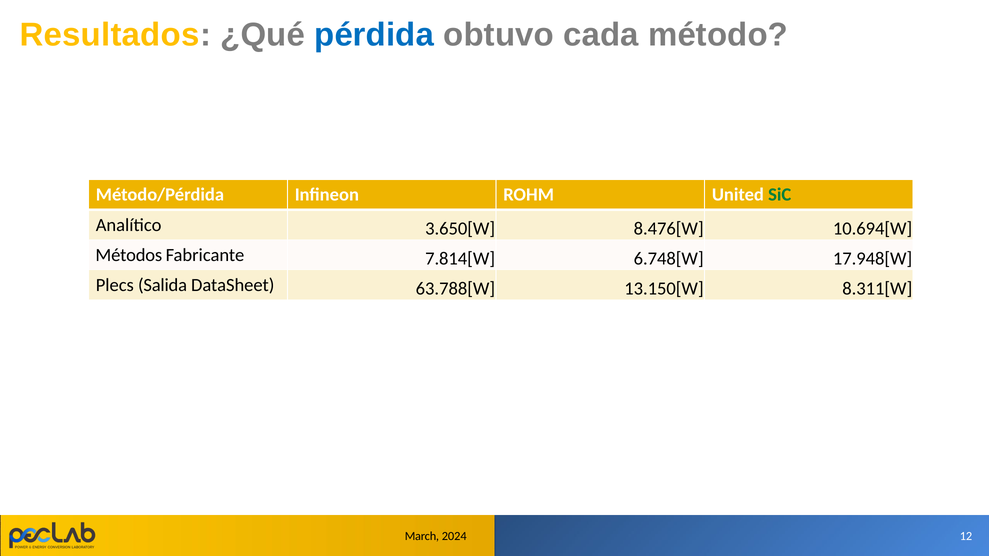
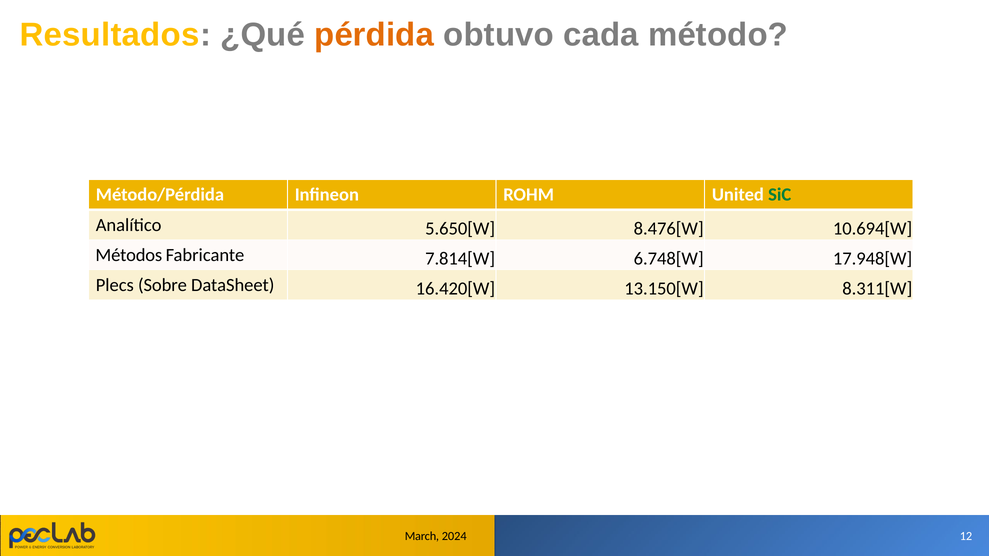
pérdida colour: blue -> orange
3.650[W: 3.650[W -> 5.650[W
Salida: Salida -> Sobre
63.788[W: 63.788[W -> 16.420[W
